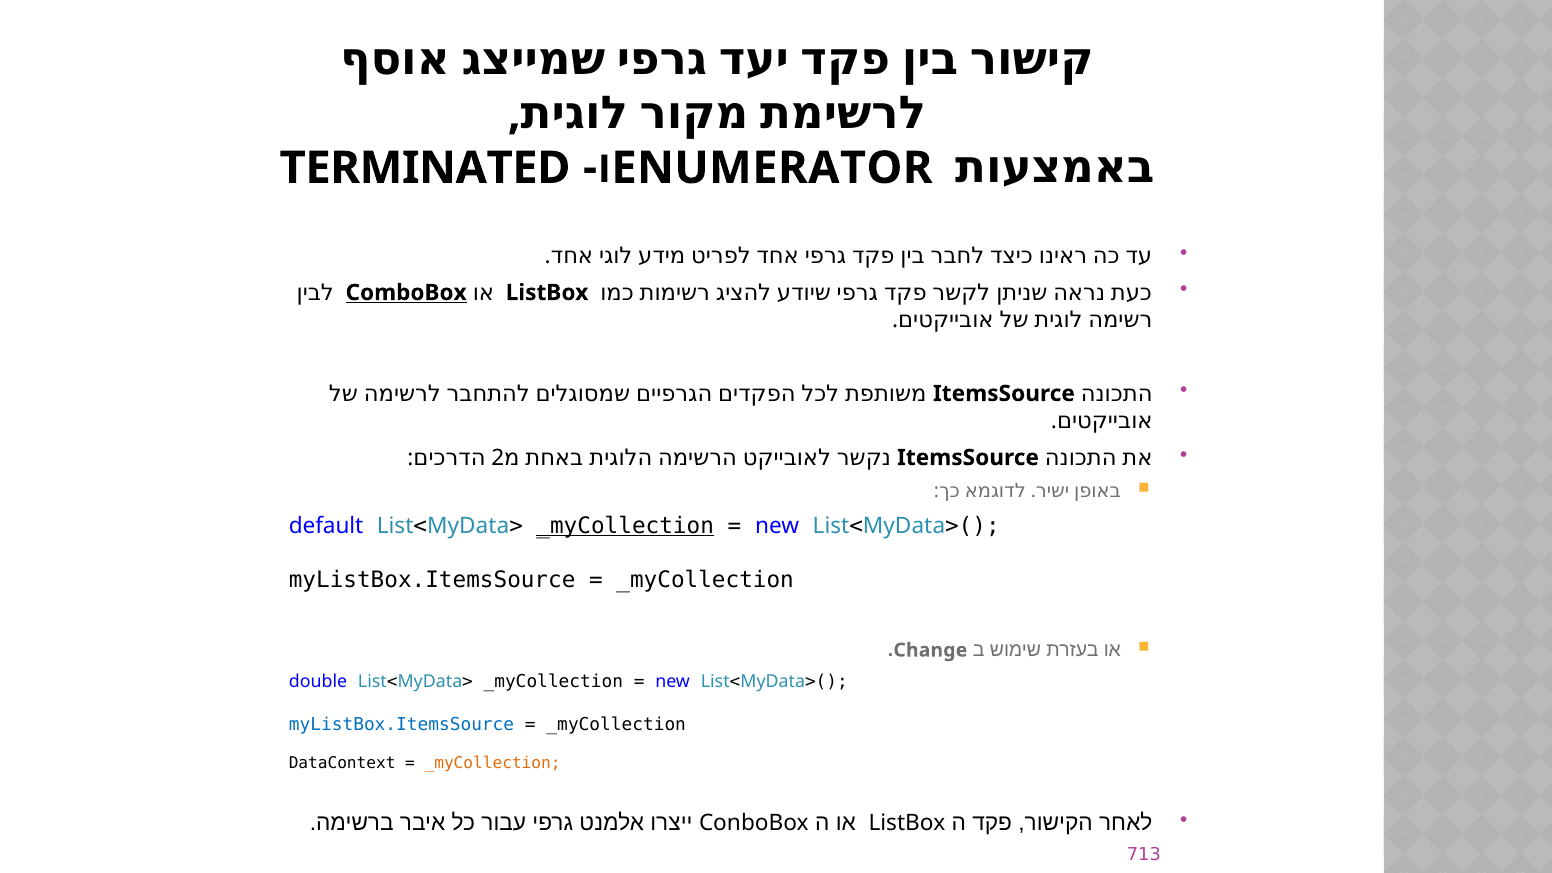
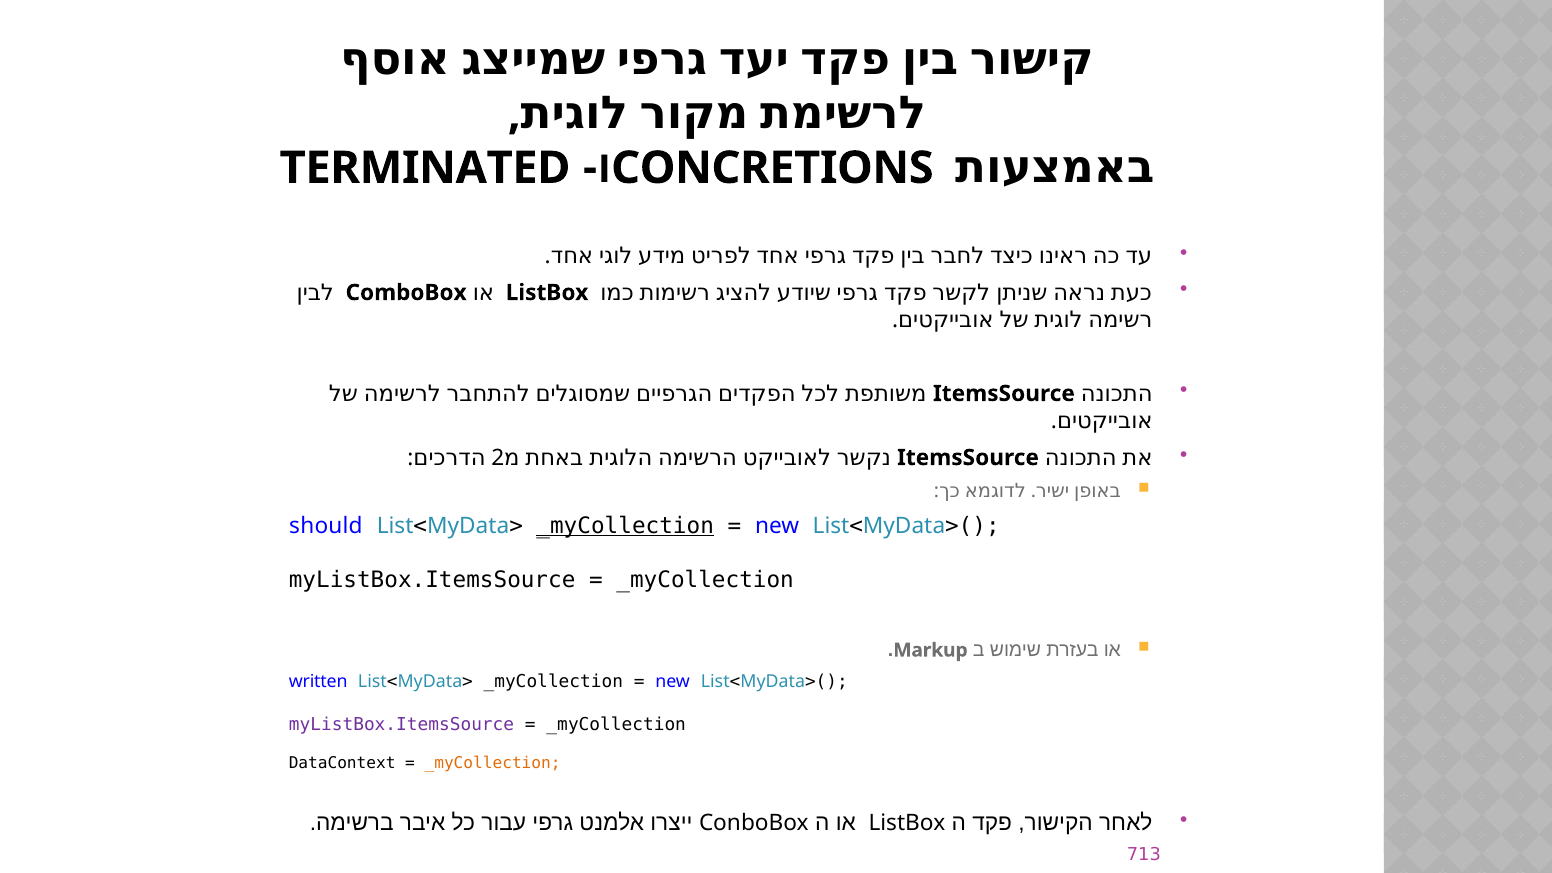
ENUMERATOR: ENUMERATOR -> CONCRETIONS
ComboBox underline: present -> none
default: default -> should
Change: Change -> Markup
double: double -> written
myListBox.ItemsSource at (402, 725) colour: blue -> purple
